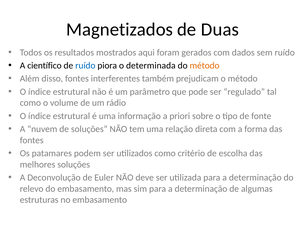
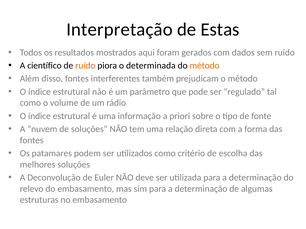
Magnetizados: Magnetizados -> Interpretação
Duas: Duas -> Estas
ruído at (85, 66) colour: blue -> orange
